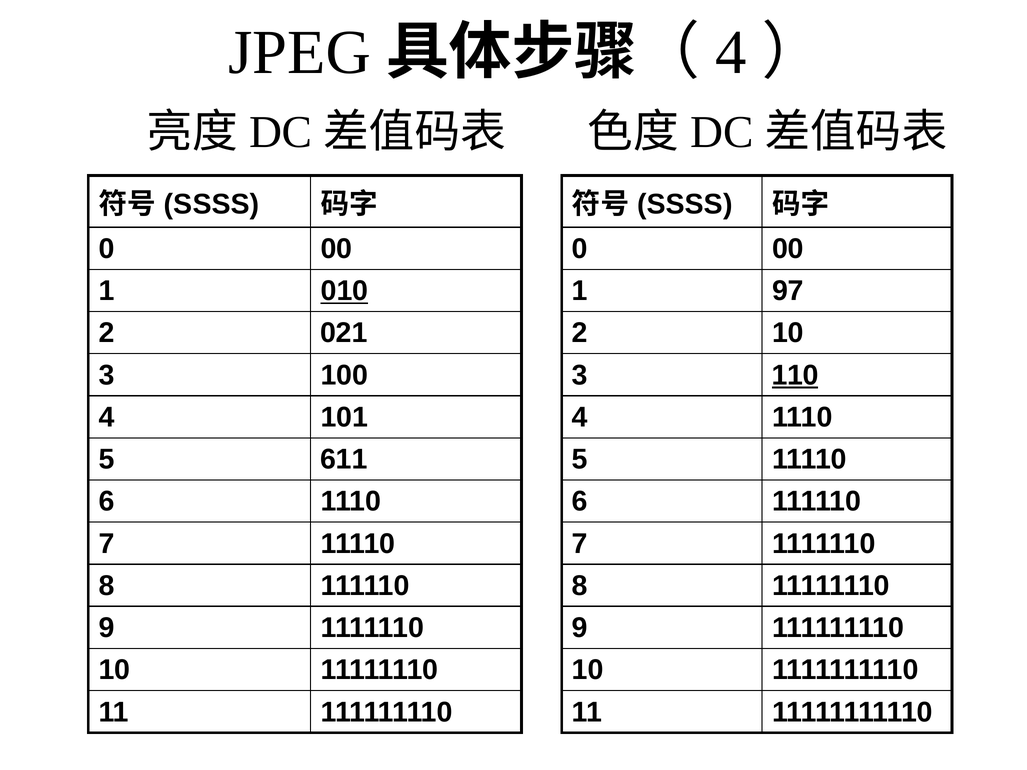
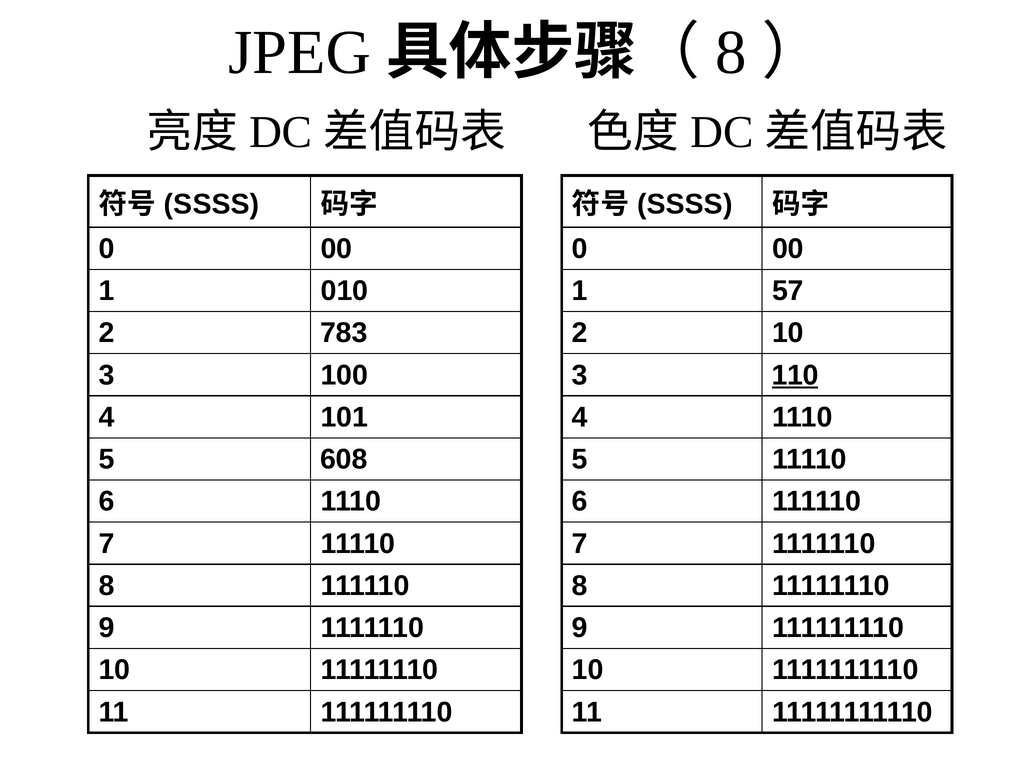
4 at (731, 53): 4 -> 8
010 underline: present -> none
97: 97 -> 57
021: 021 -> 783
611: 611 -> 608
